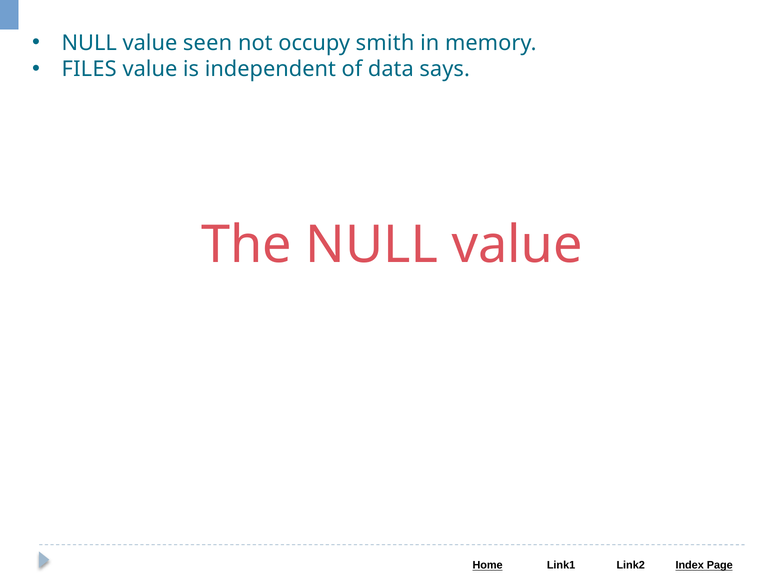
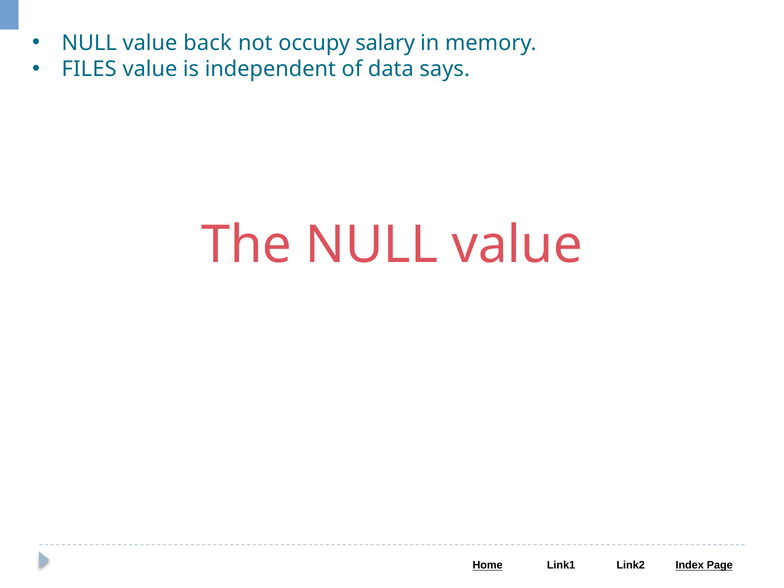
seen: seen -> back
smith: smith -> salary
